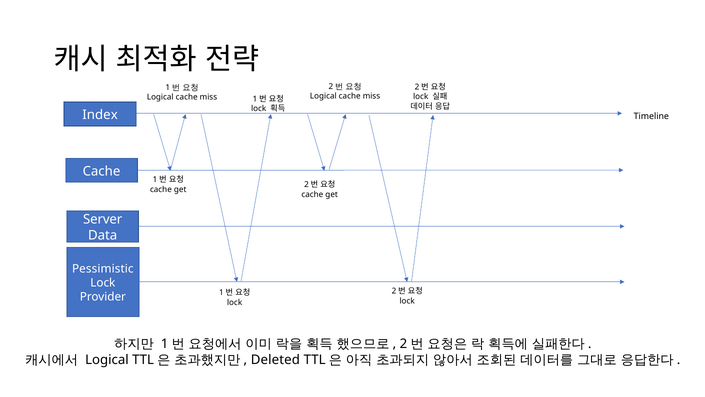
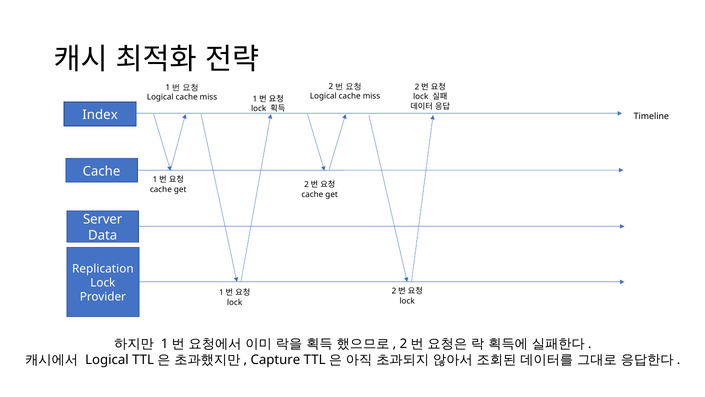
Pessimistic: Pessimistic -> Replication
Deleted: Deleted -> Capture
